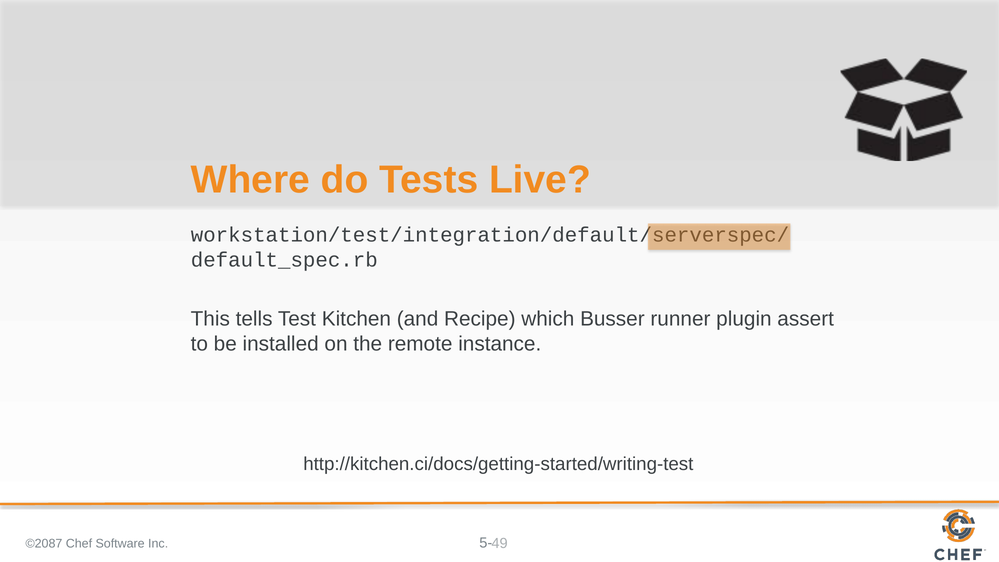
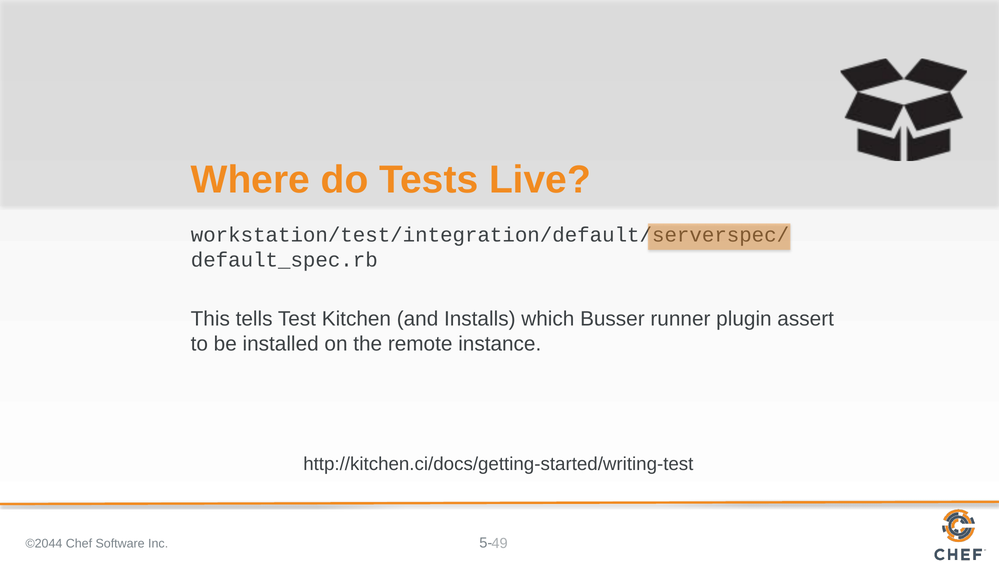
Recipe: Recipe -> Installs
©2087: ©2087 -> ©2044
